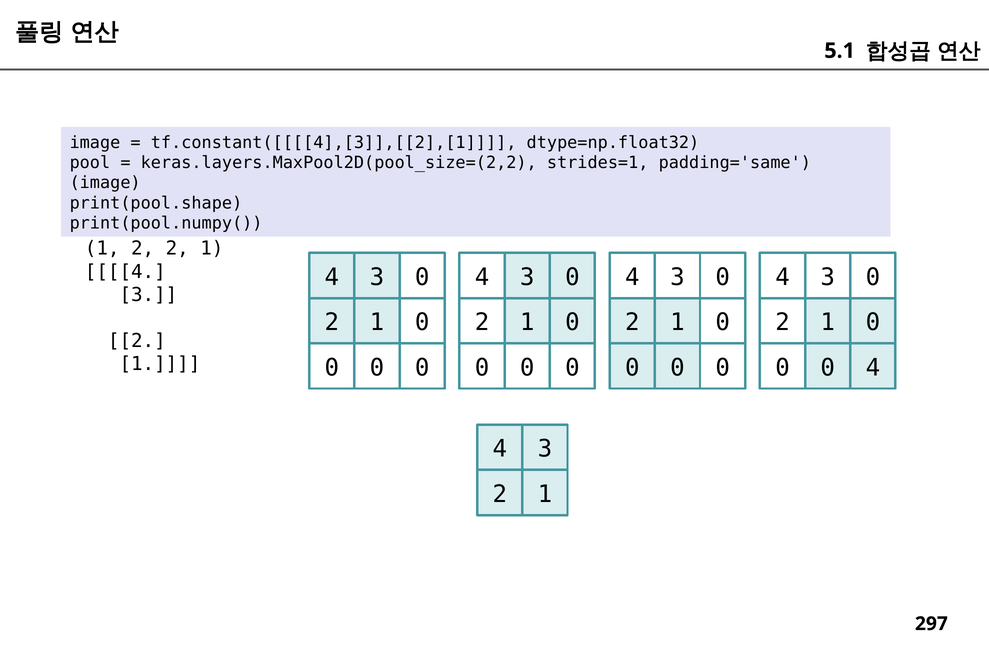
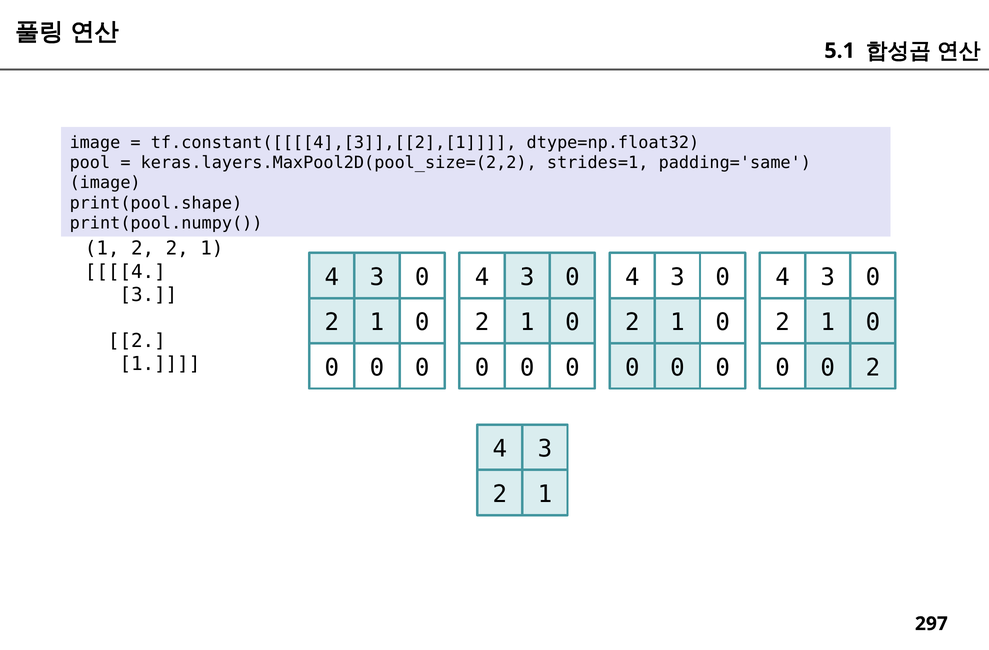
4 at (873, 367): 4 -> 2
